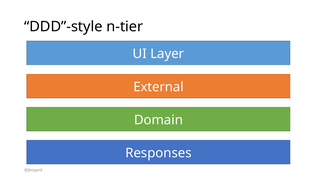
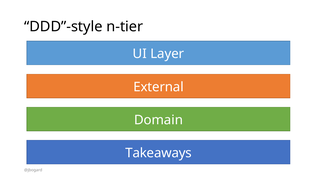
Responses: Responses -> Takeaways
